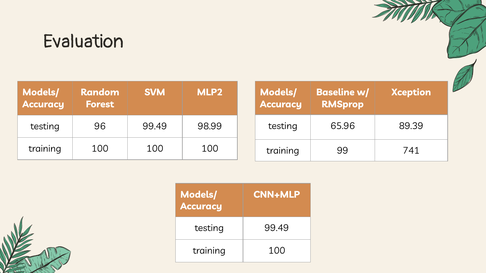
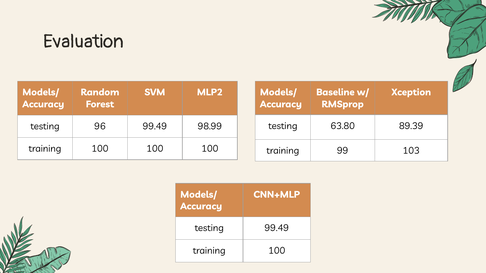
65.96: 65.96 -> 63.80
741: 741 -> 103
